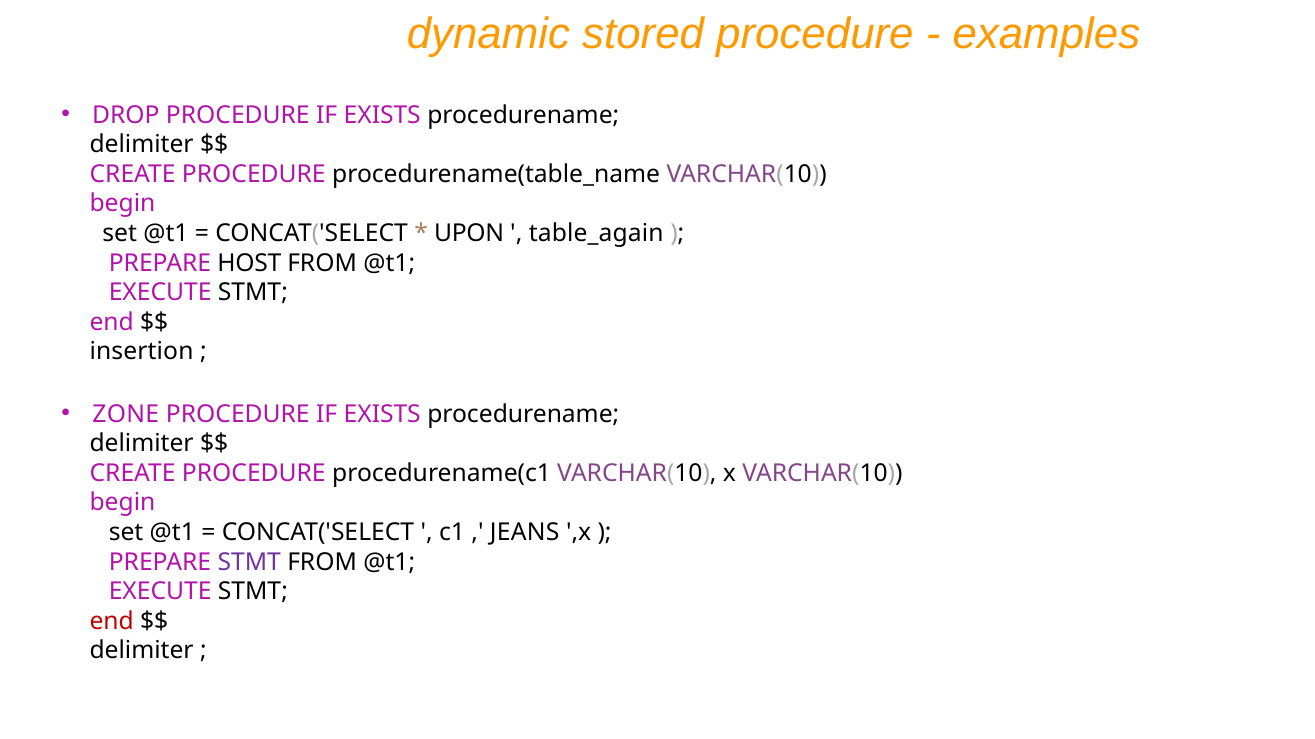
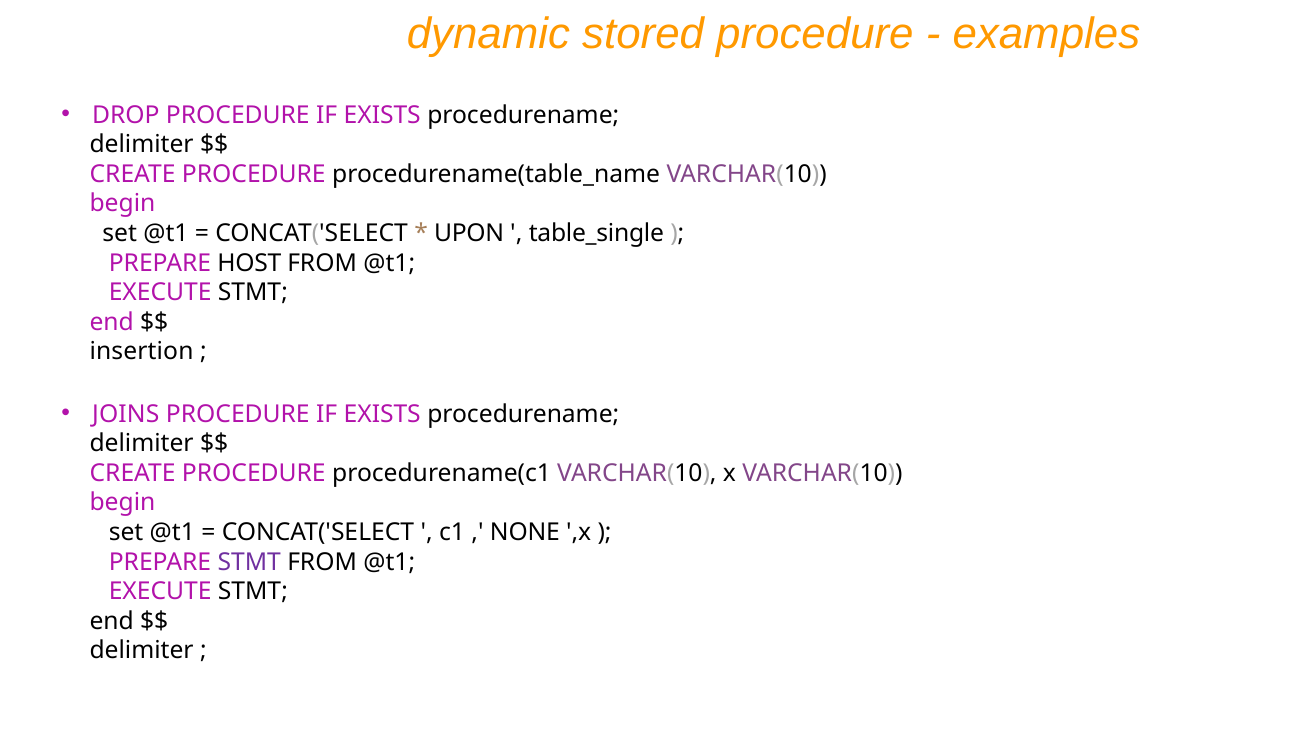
table_again: table_again -> table_single
ZONE: ZONE -> JOINS
JEANS: JEANS -> NONE
end at (112, 622) colour: red -> black
